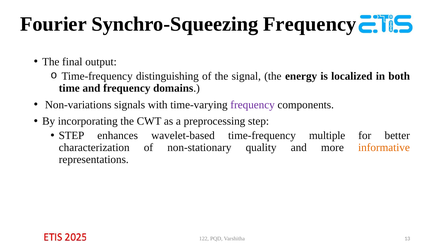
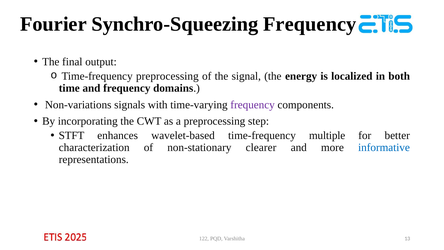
Time-frequency distinguishing: distinguishing -> preprocessing
STEP at (72, 135): STEP -> STFT
quality: quality -> clearer
informative colour: orange -> blue
